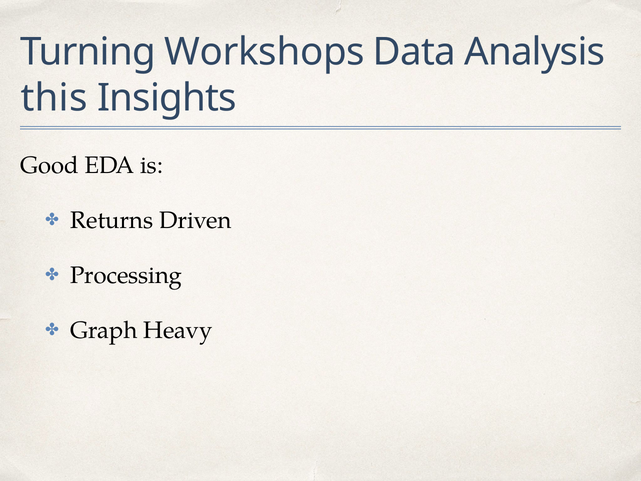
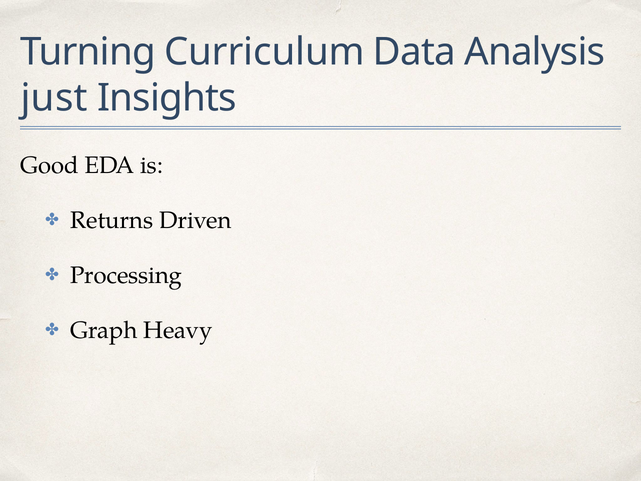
Workshops: Workshops -> Curriculum
this: this -> just
